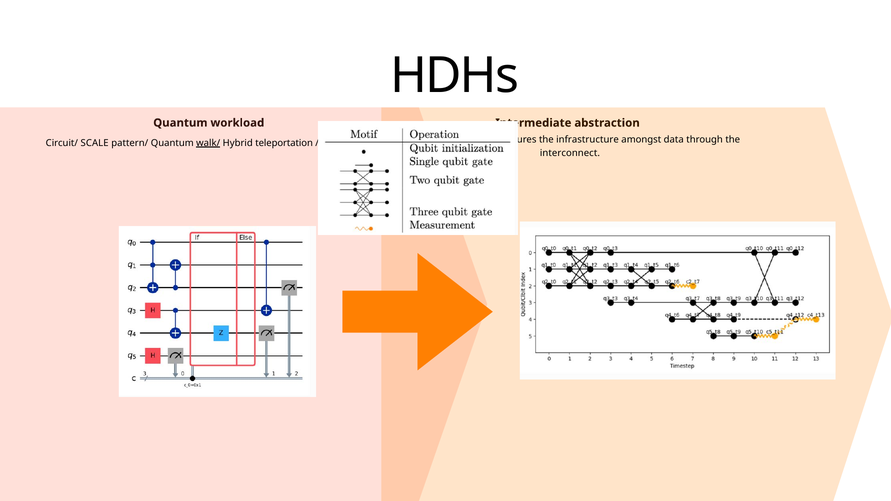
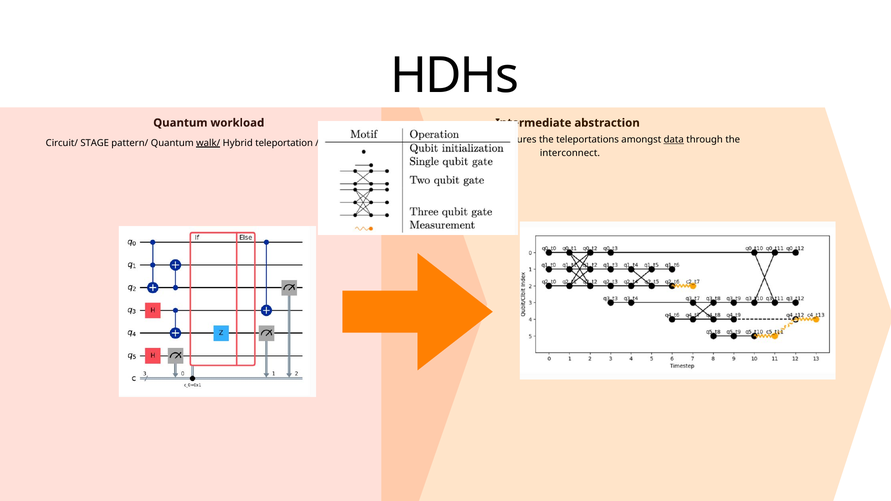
SCALE: SCALE -> STAGE
infrastructure: infrastructure -> teleportations
data underline: none -> present
